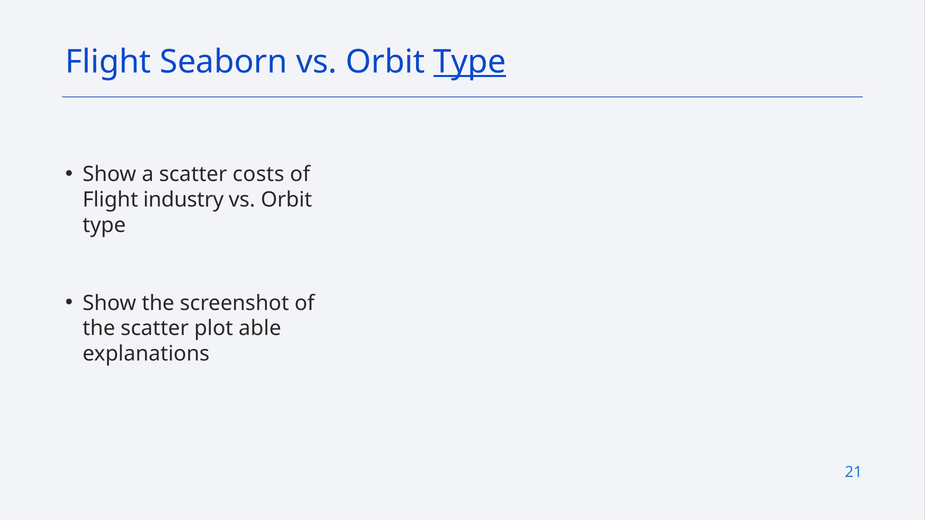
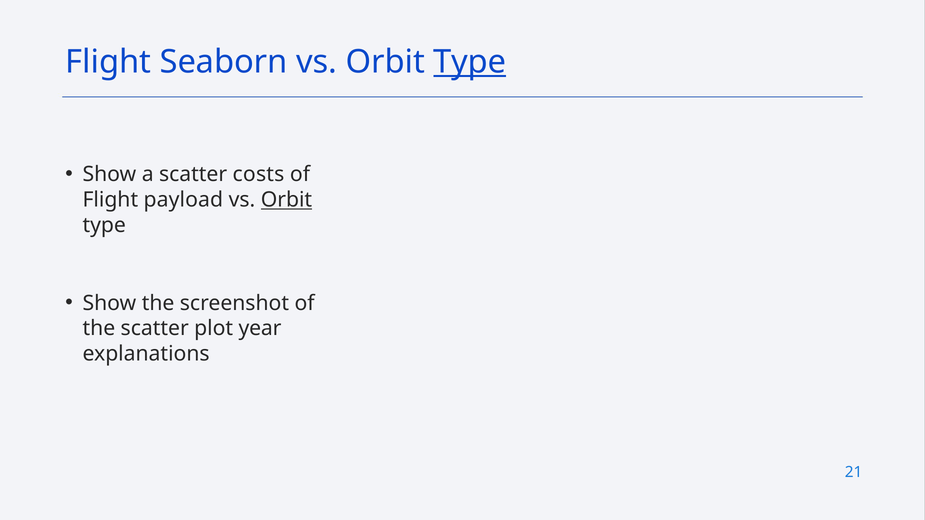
industry: industry -> payload
Orbit at (286, 200) underline: none -> present
able: able -> year
